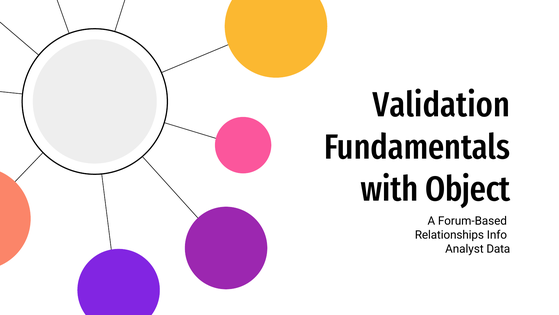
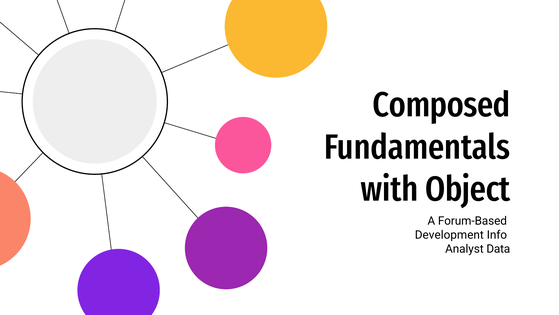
Validation: Validation -> Composed
Relationships: Relationships -> Development
